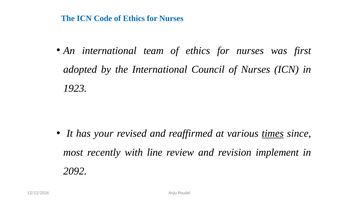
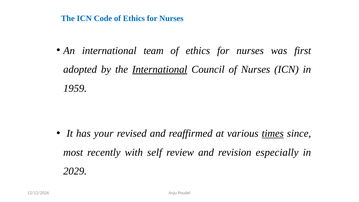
International at (160, 69) underline: none -> present
1923: 1923 -> 1959
line: line -> self
implement: implement -> especially
2092: 2092 -> 2029
